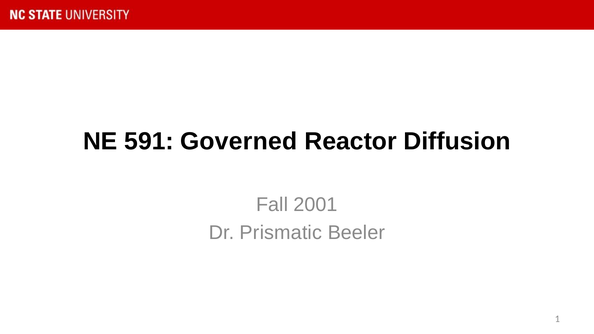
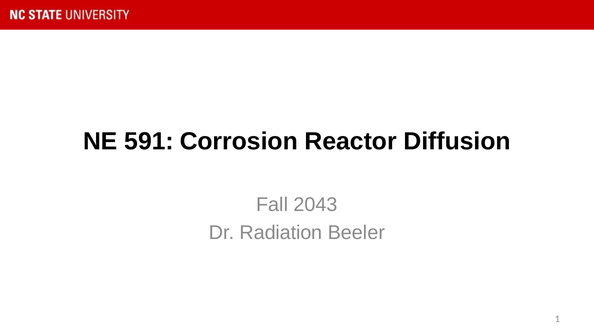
Governed: Governed -> Corrosion
2001: 2001 -> 2043
Prismatic: Prismatic -> Radiation
